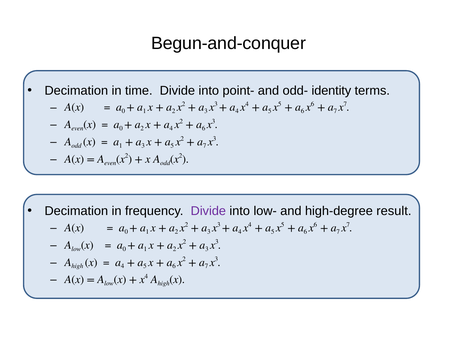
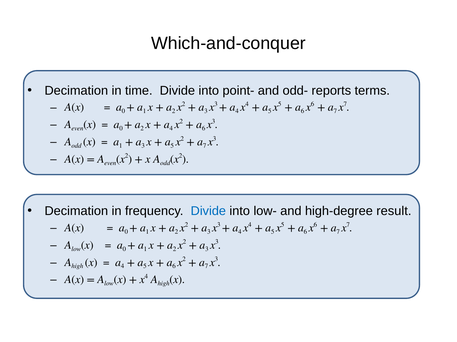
Begun-and-conquer: Begun-and-conquer -> Which-and-conquer
identity: identity -> reports
Divide at (208, 212) colour: purple -> blue
